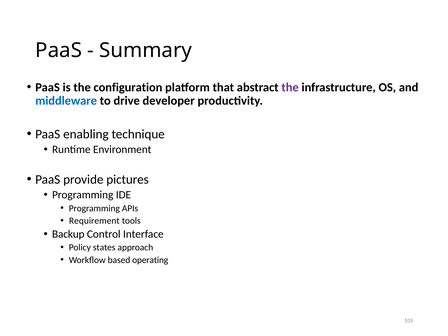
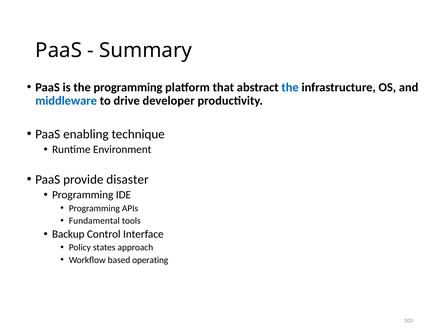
the configuration: configuration -> programming
the at (290, 87) colour: purple -> blue
pictures: pictures -> disaster
Requirement: Requirement -> Fundamental
